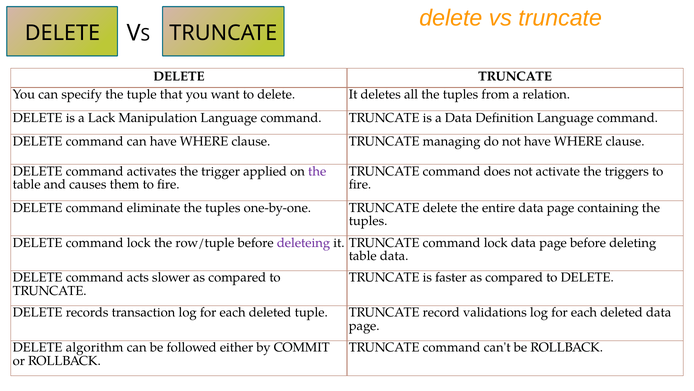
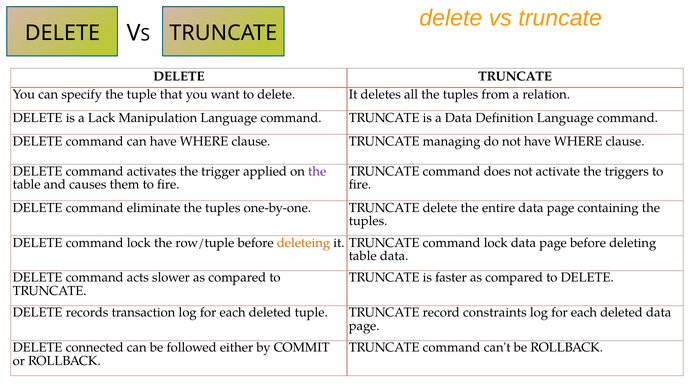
deleteing colour: purple -> orange
validations: validations -> constraints
algorithm: algorithm -> connected
